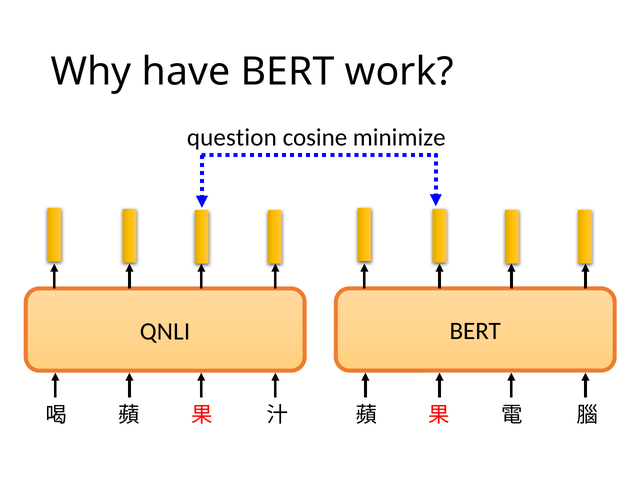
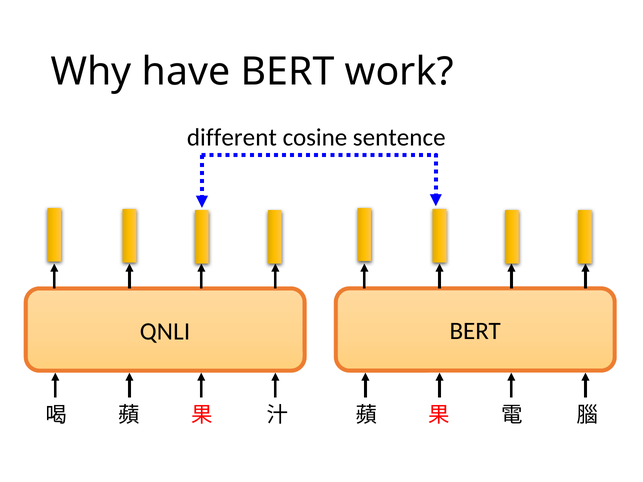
question: question -> different
minimize: minimize -> sentence
